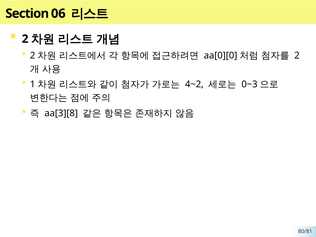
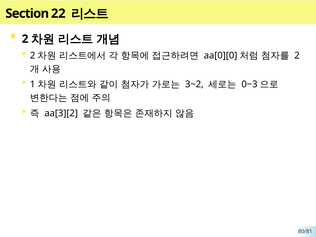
06: 06 -> 22
4~2: 4~2 -> 3~2
aa[3][8: aa[3][8 -> aa[3][2
